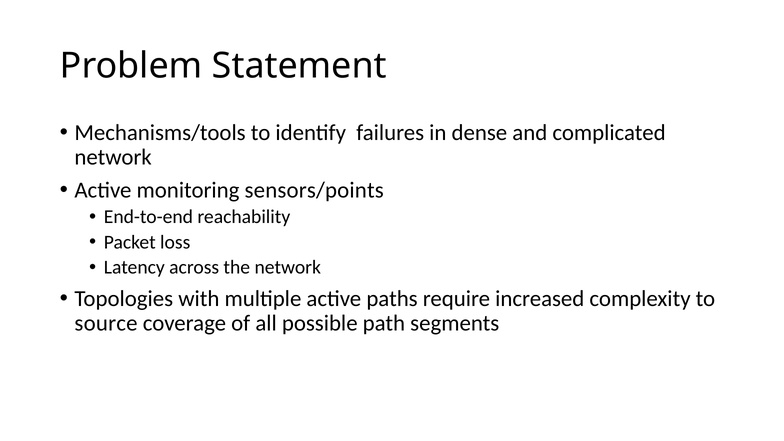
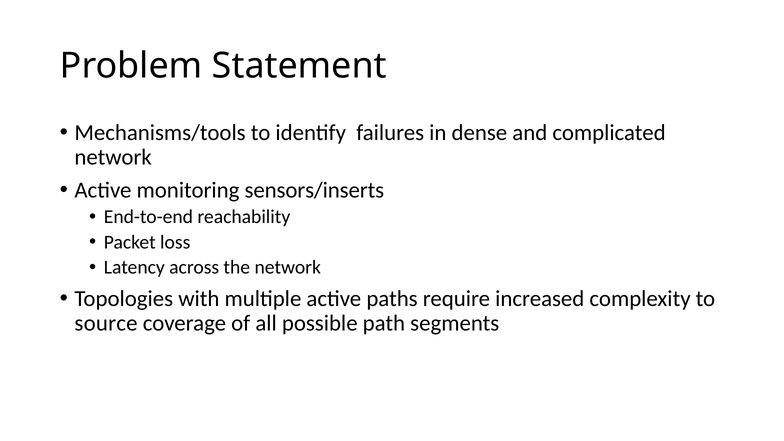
sensors/points: sensors/points -> sensors/inserts
